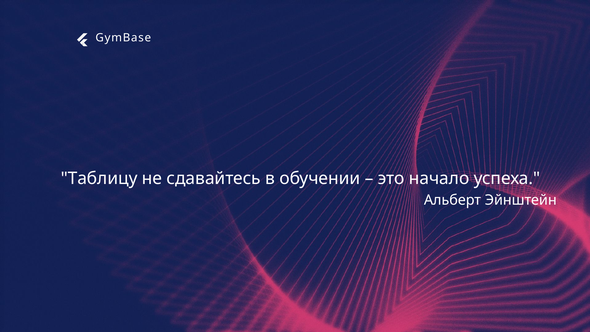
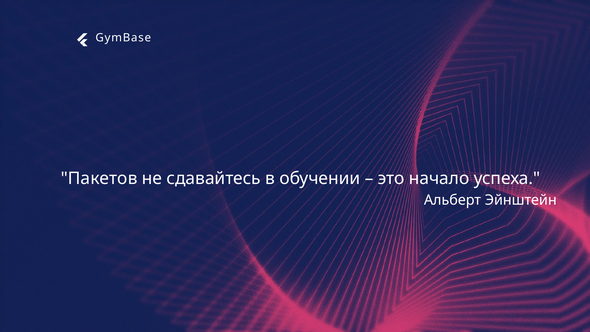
Таблицу: Таблицу -> Пакетов
